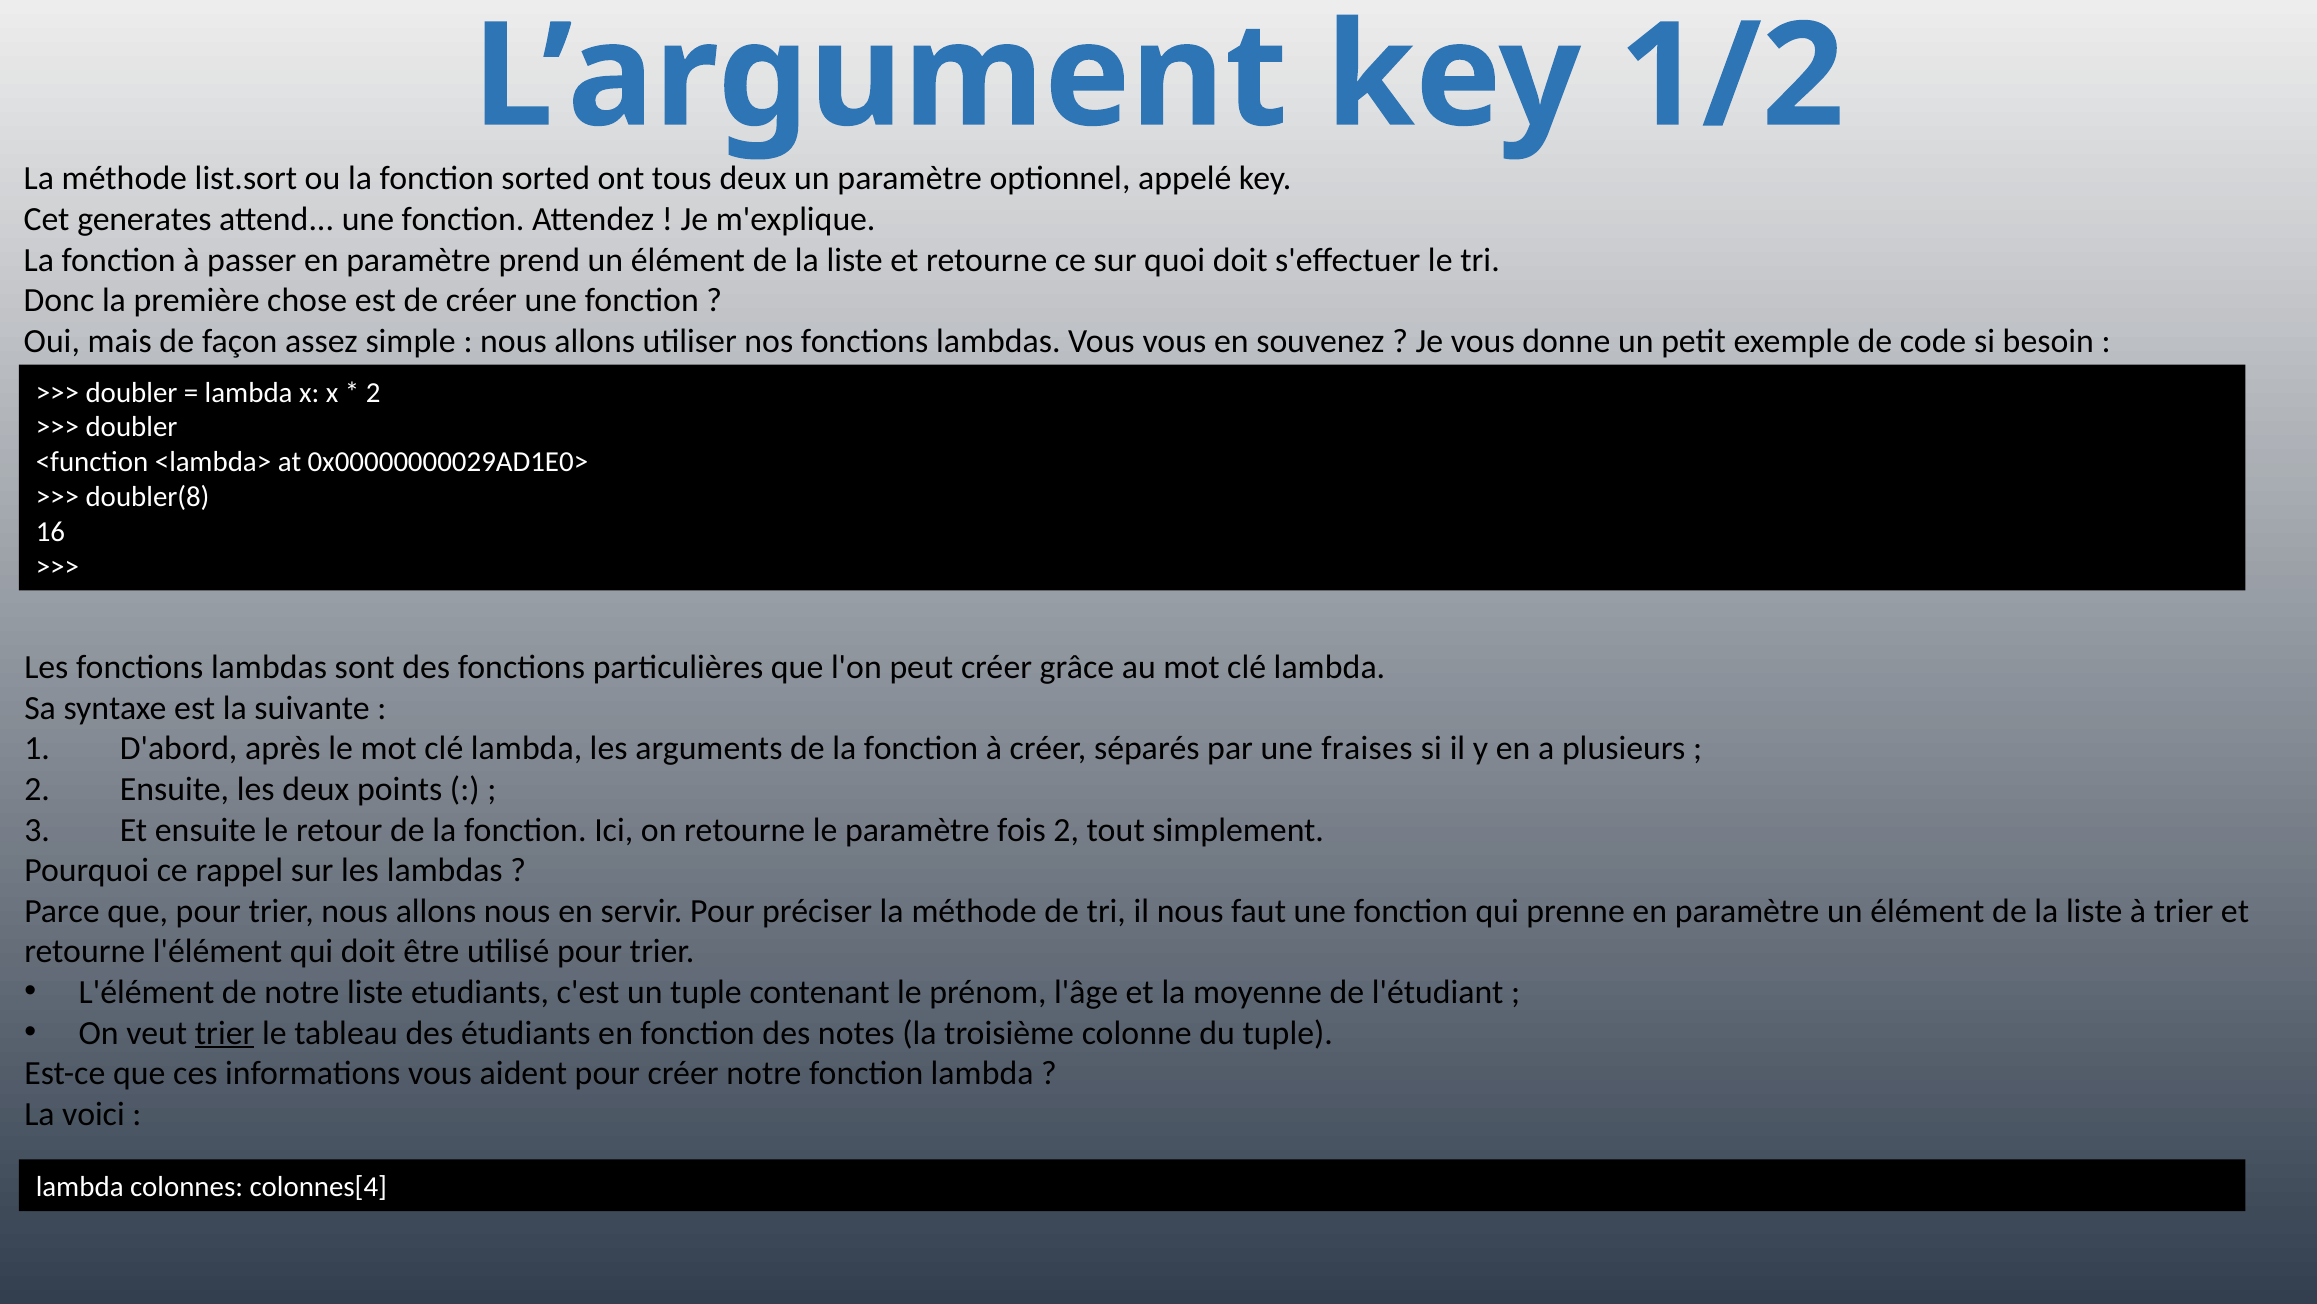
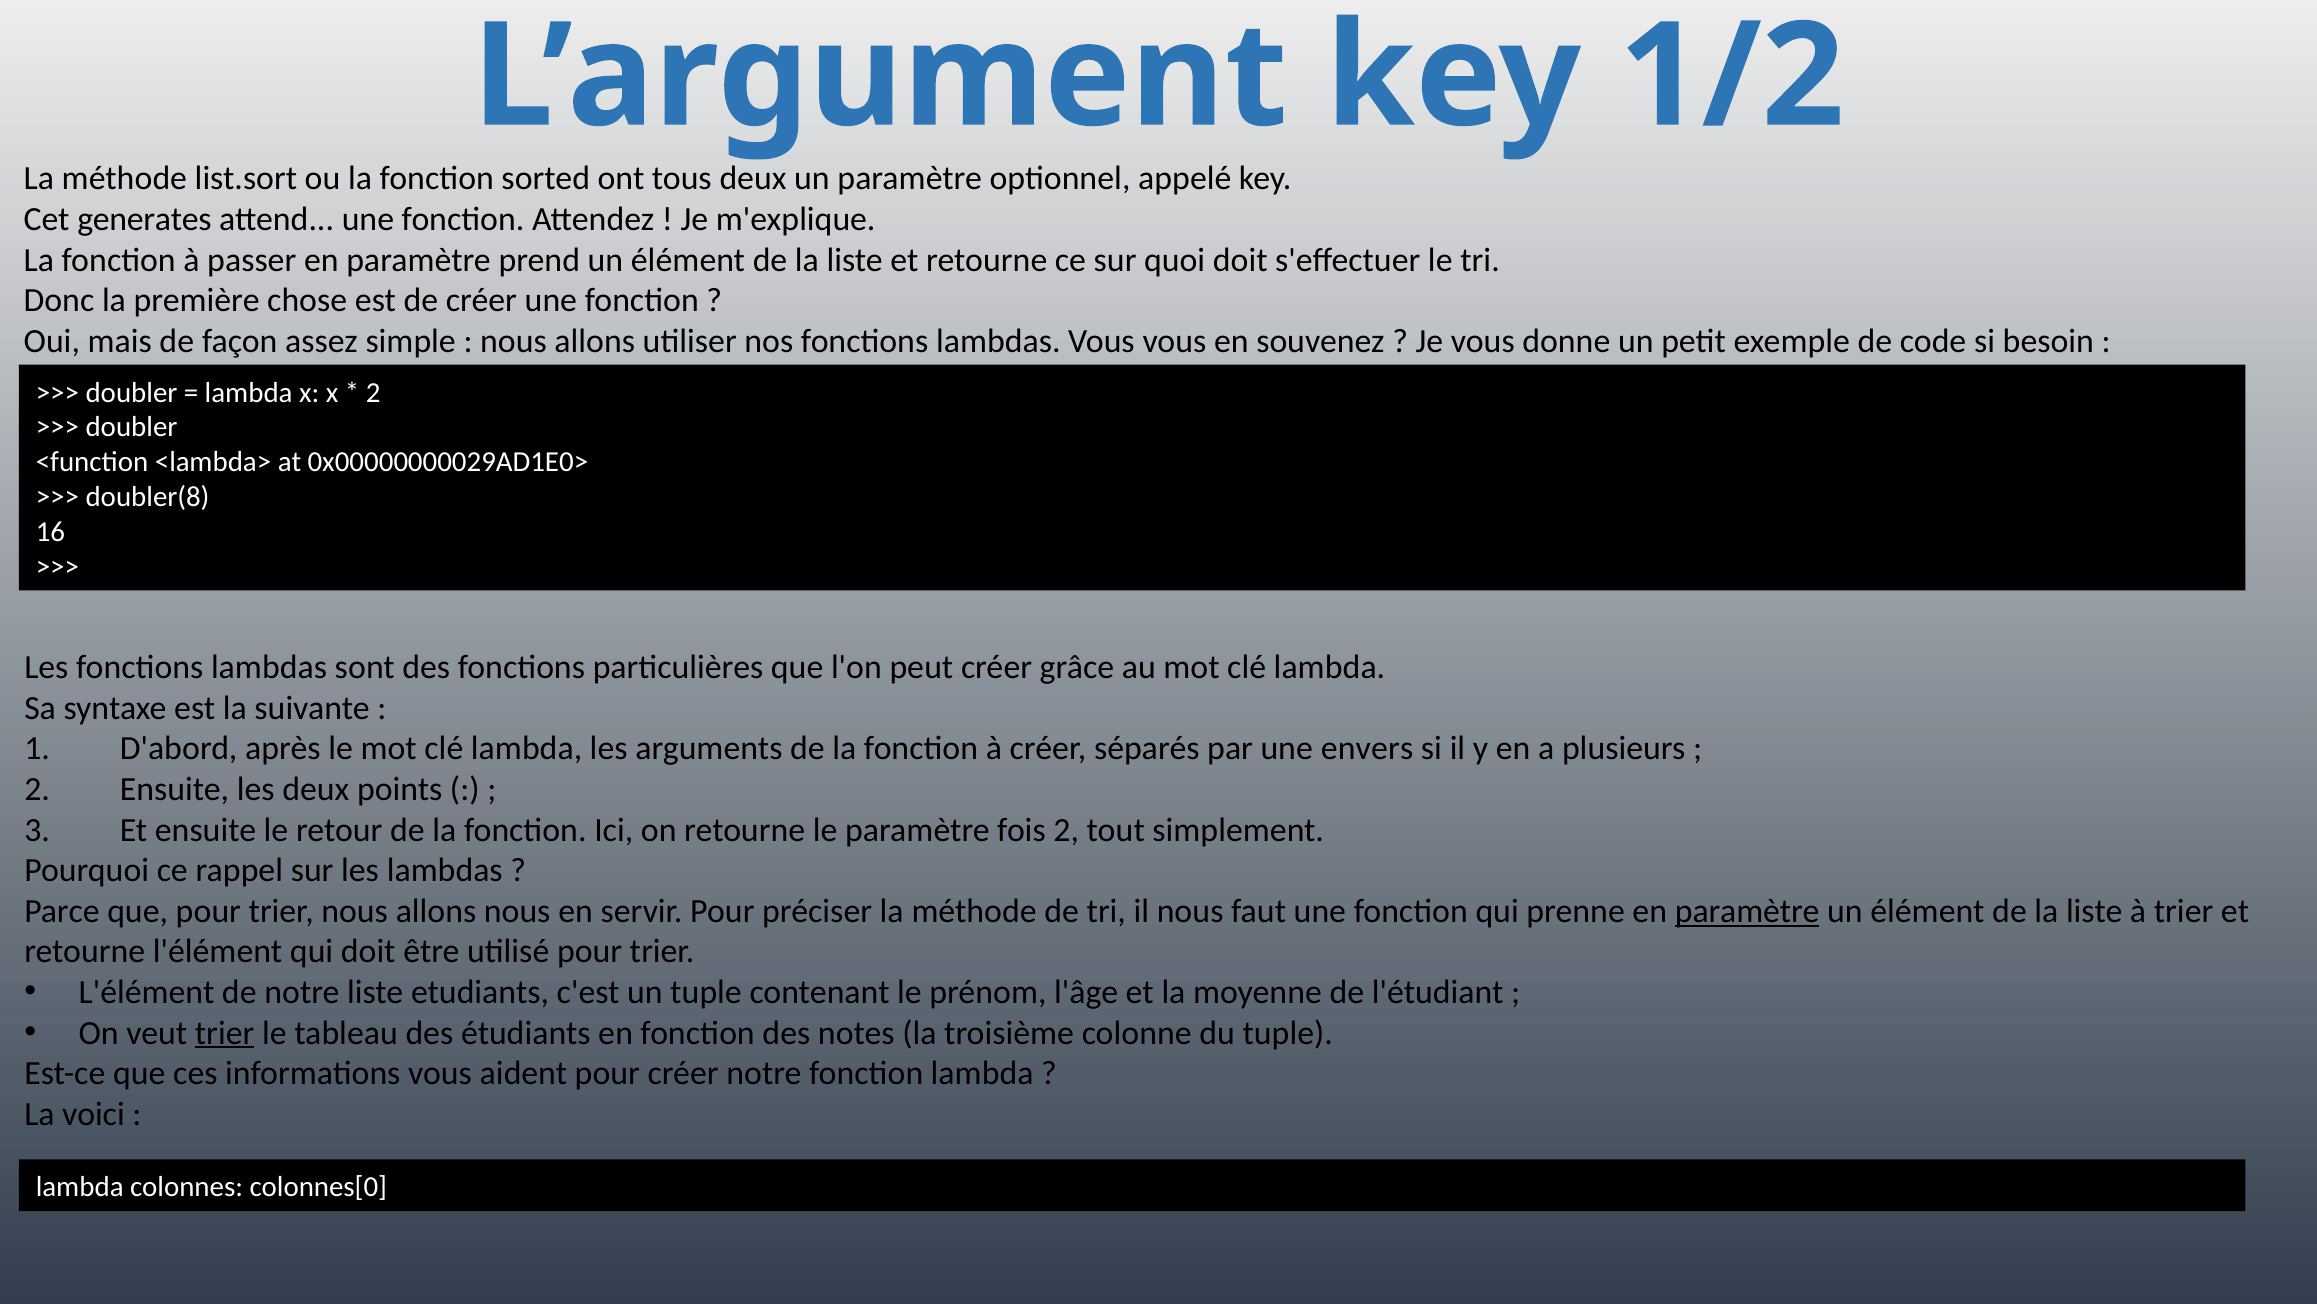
fraises: fraises -> envers
paramètre at (1747, 911) underline: none -> present
colonnes[4: colonnes[4 -> colonnes[0
